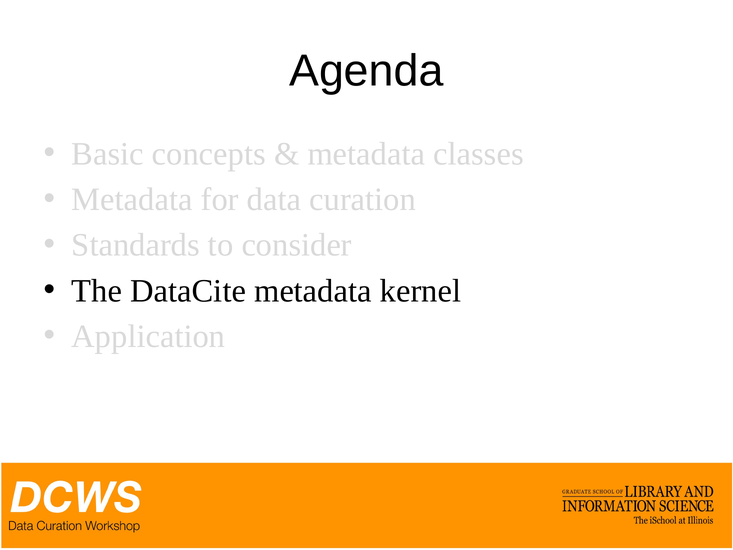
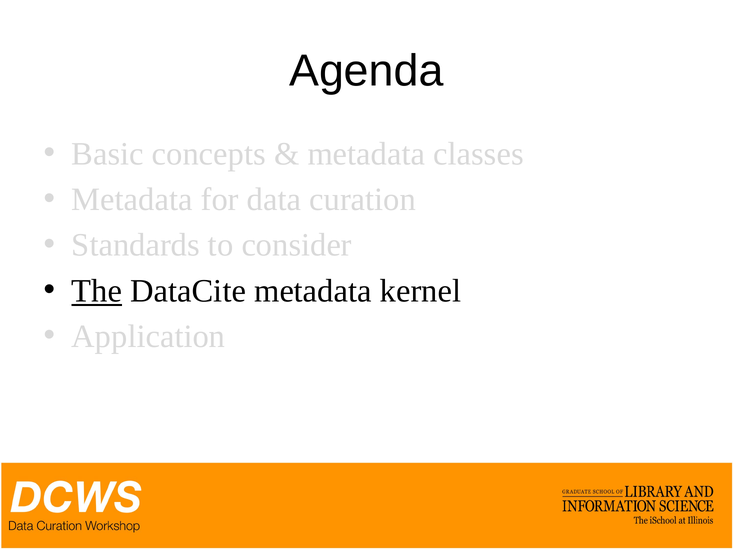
The underline: none -> present
